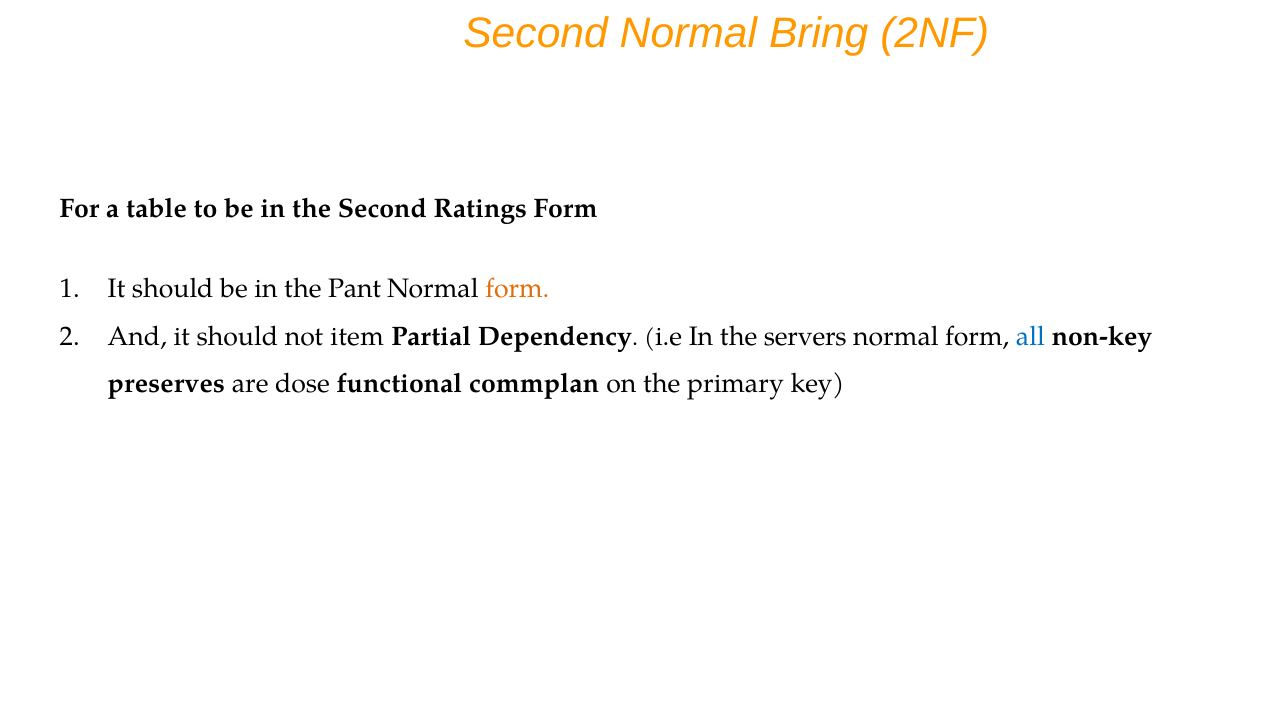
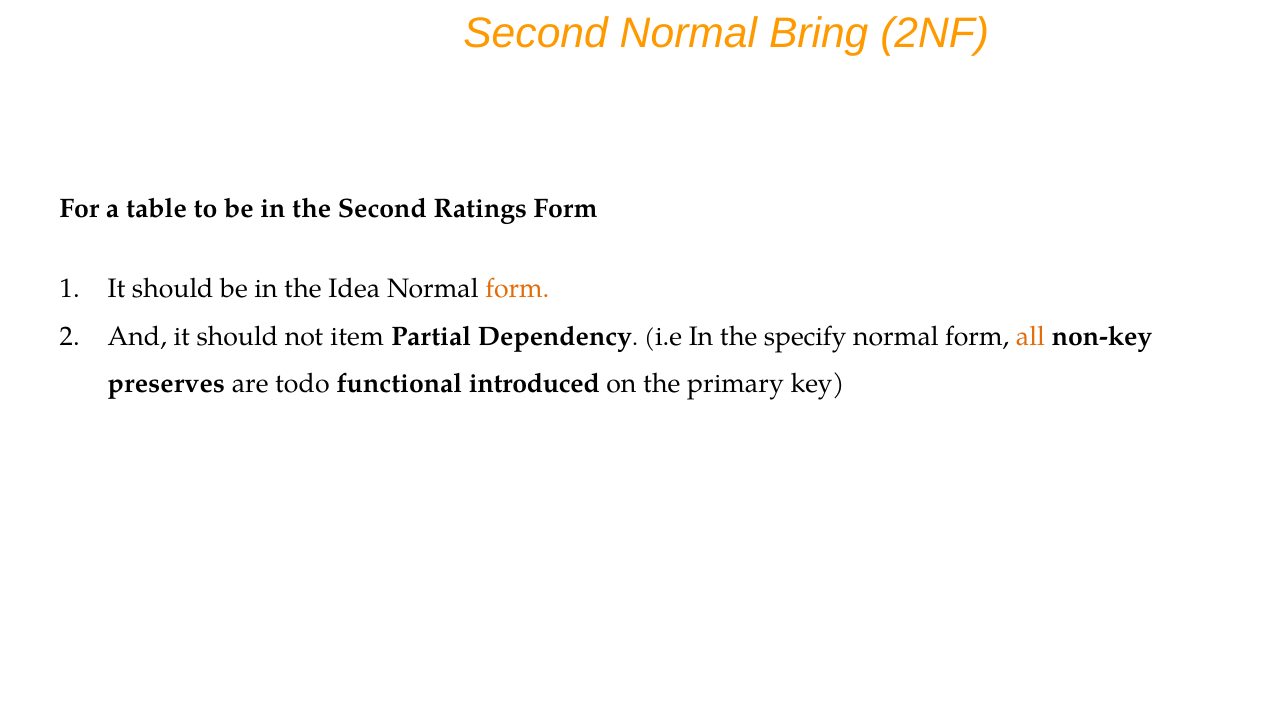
Pant: Pant -> Idea
servers: servers -> specify
all colour: blue -> orange
dose: dose -> todo
commplan: commplan -> introduced
